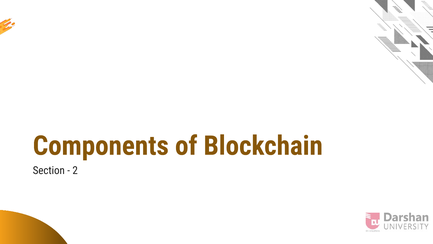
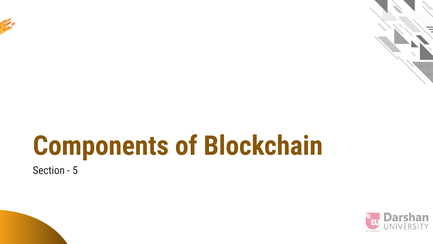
2: 2 -> 5
